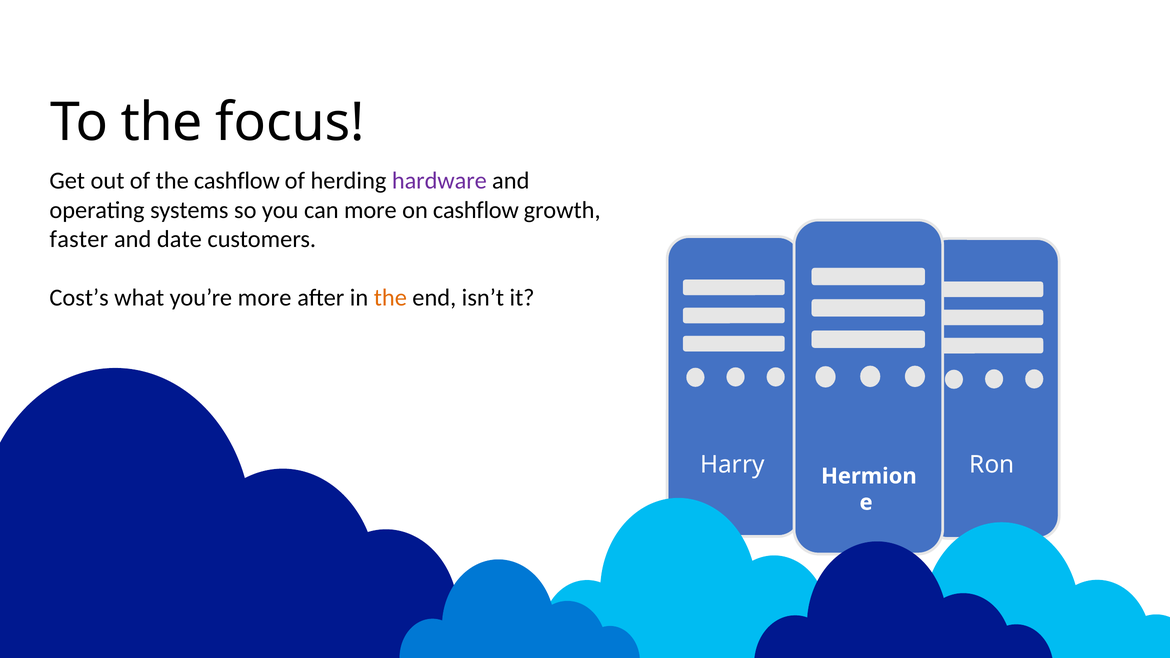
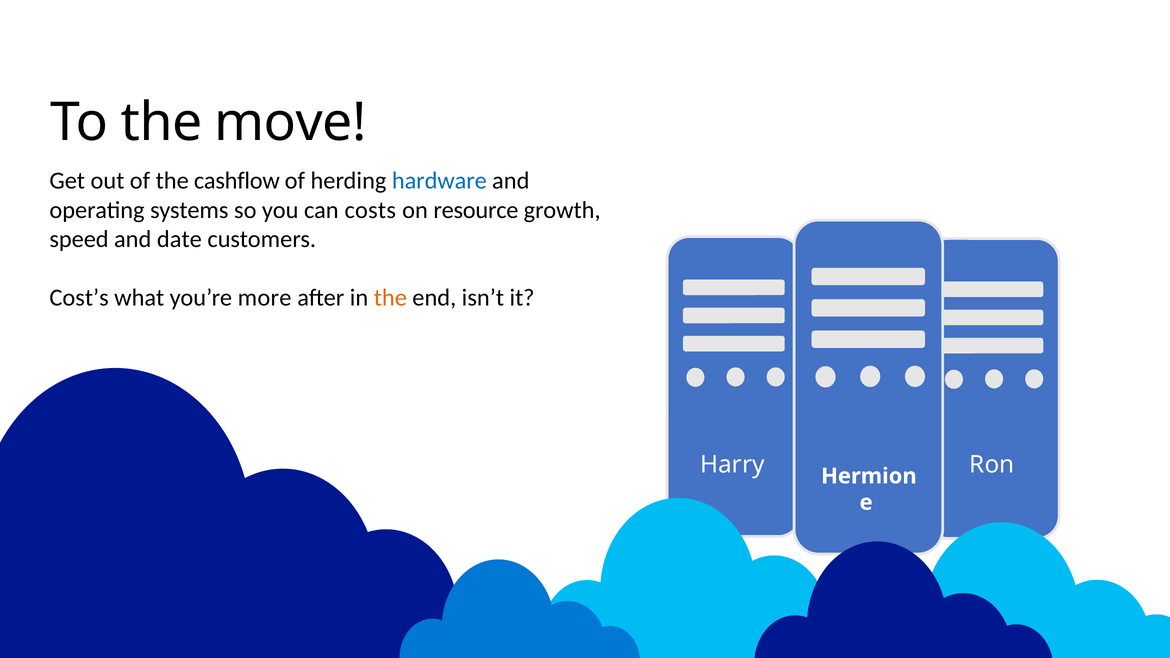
focus: focus -> move
hardware colour: purple -> blue
can more: more -> costs
on cashflow: cashflow -> resource
faster: faster -> speed
